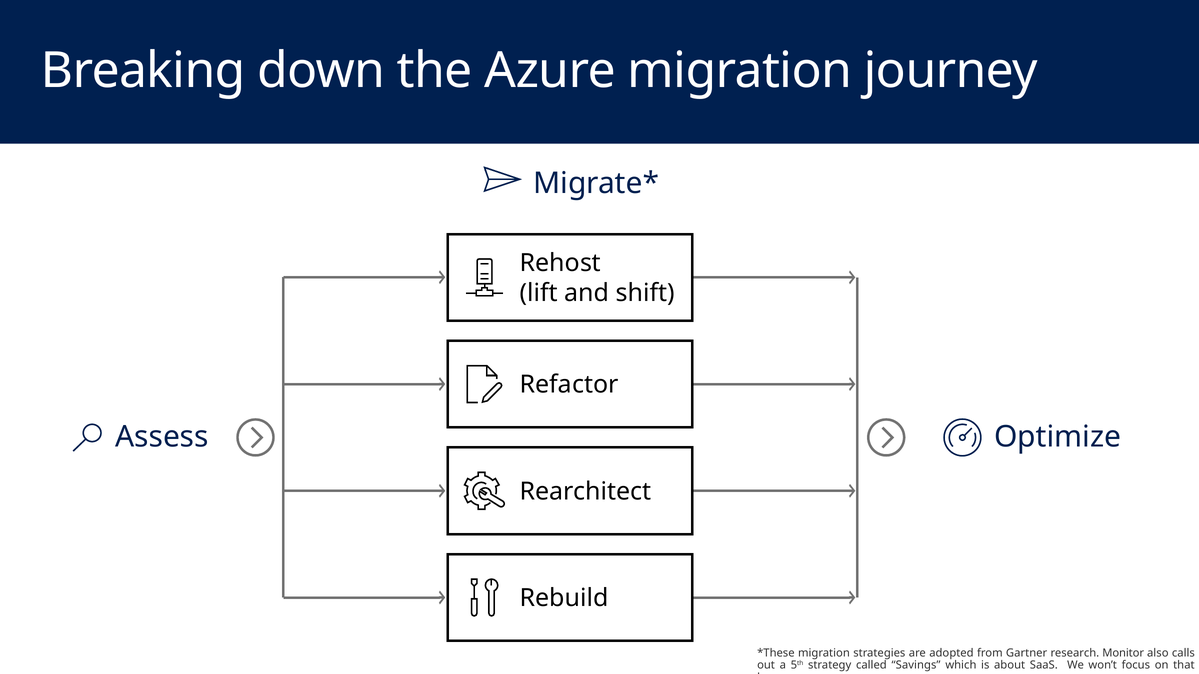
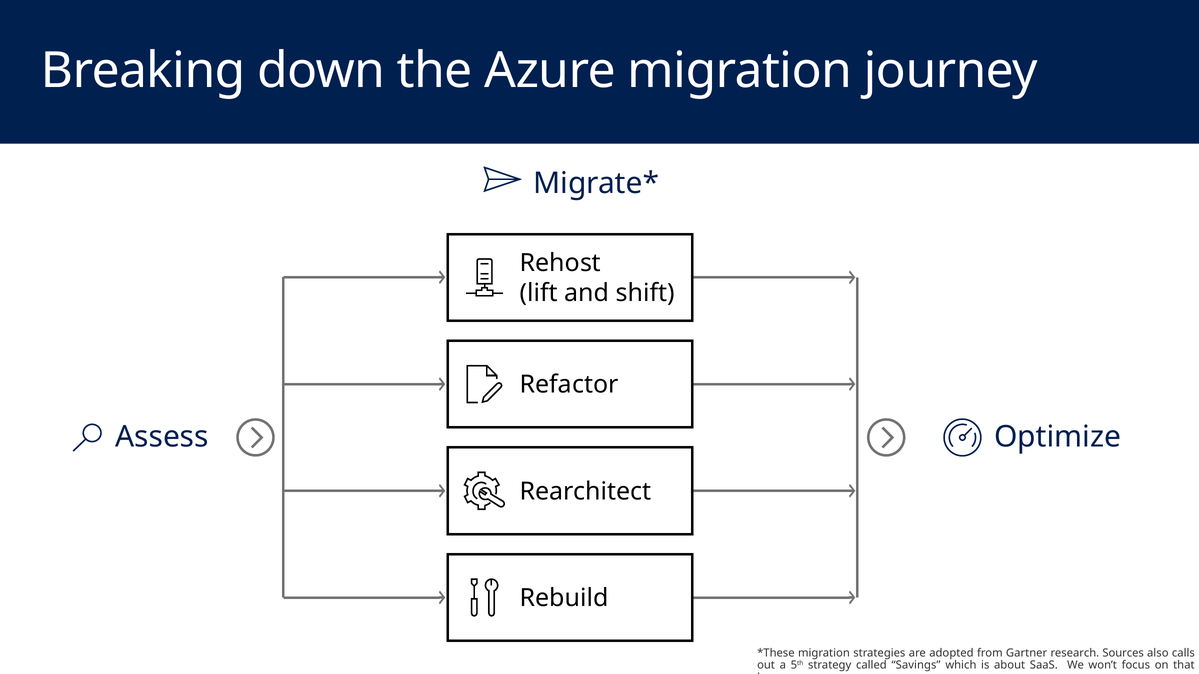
Monitor: Monitor -> Sources
